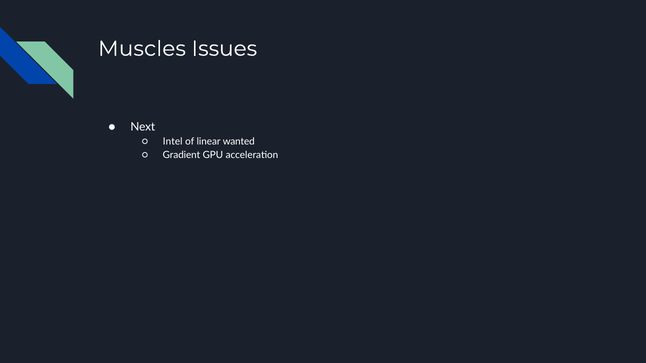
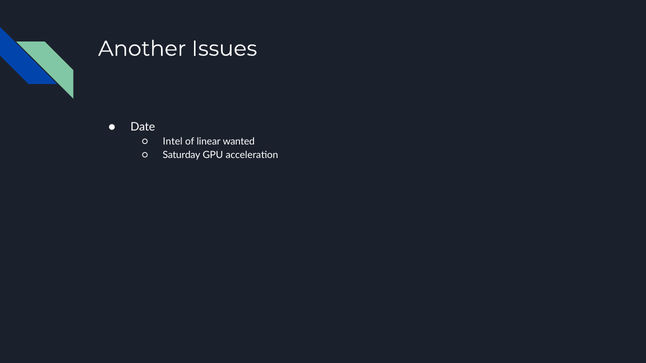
Muscles: Muscles -> Another
Next: Next -> Date
Gradient: Gradient -> Saturday
